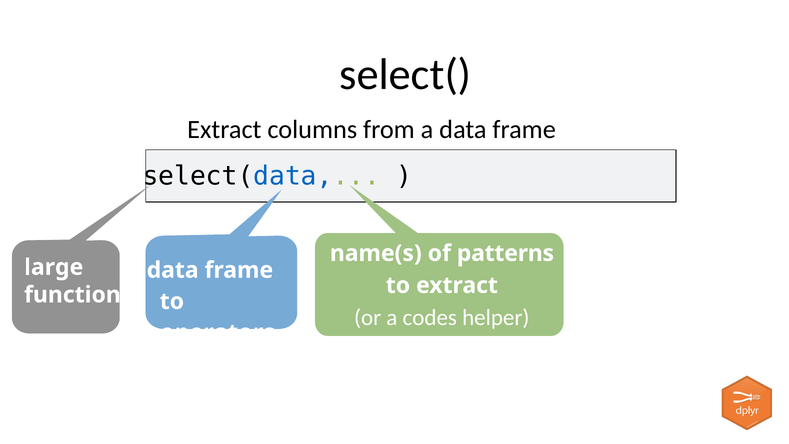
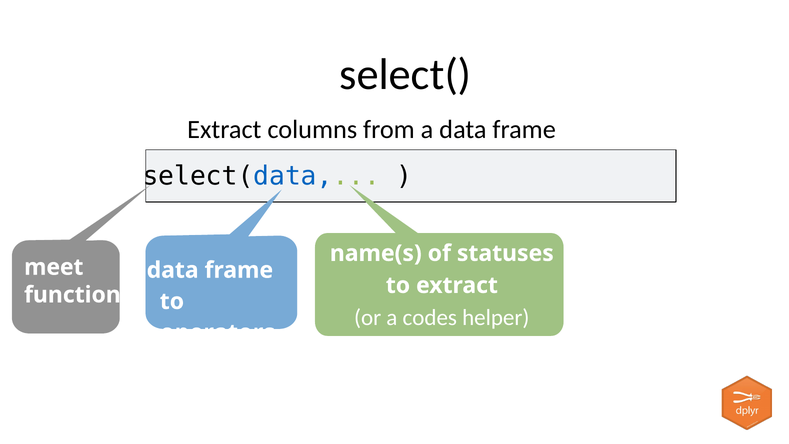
patterns: patterns -> statuses
large: large -> meet
